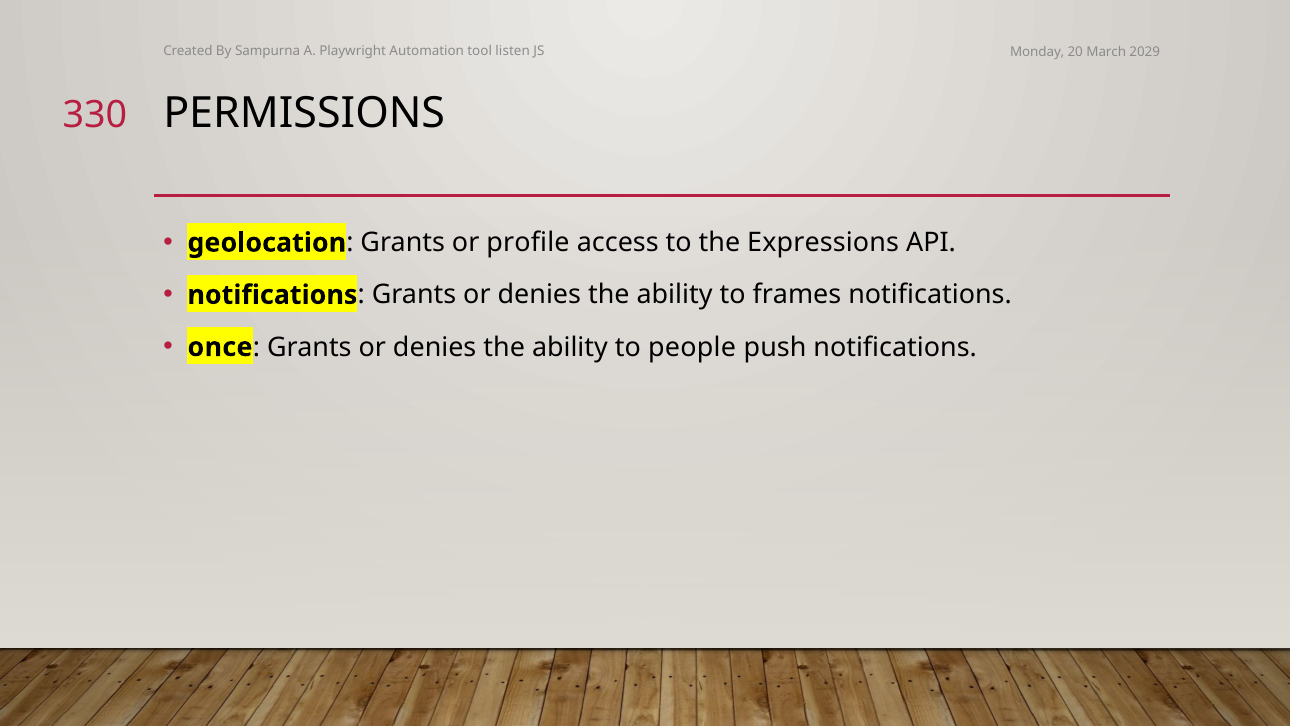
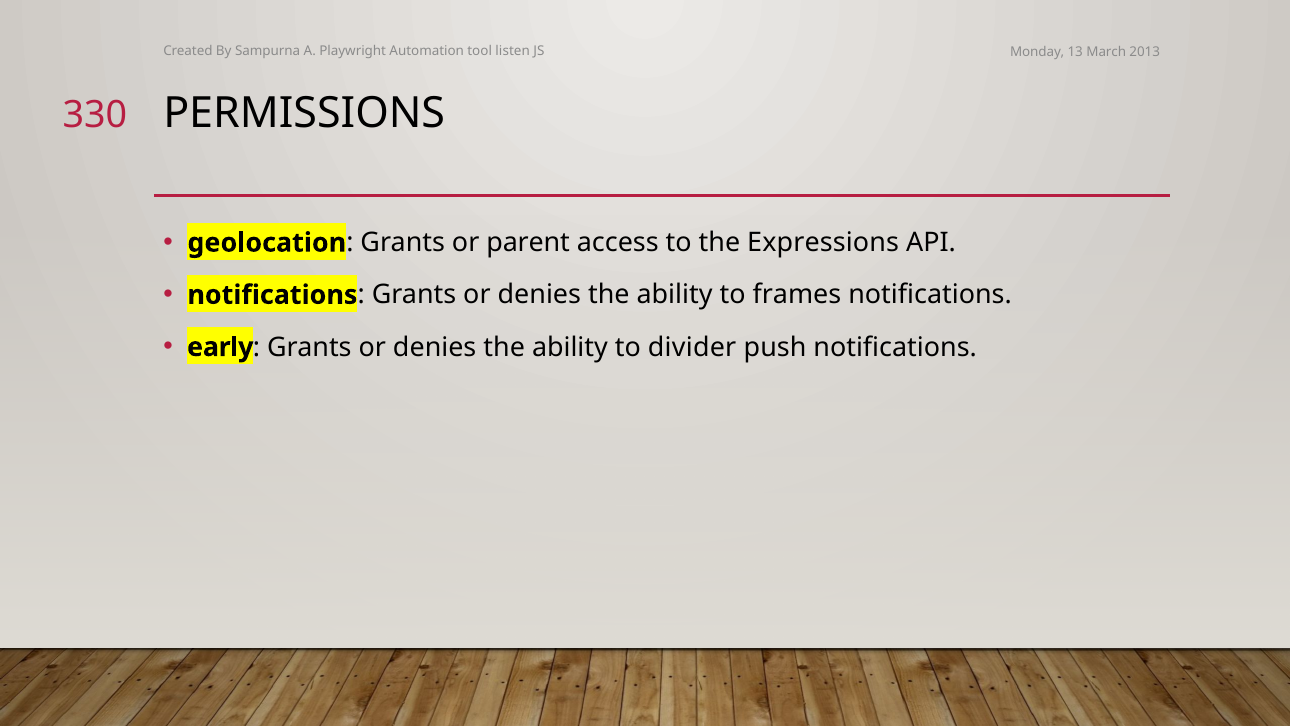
20: 20 -> 13
2029: 2029 -> 2013
profile: profile -> parent
once: once -> early
people: people -> divider
